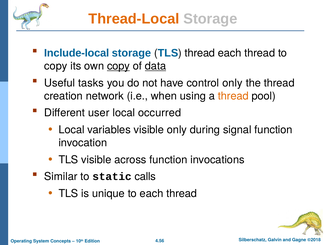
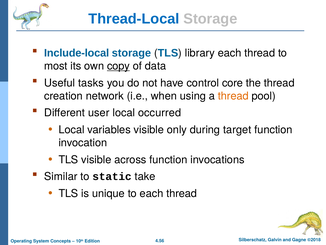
Thread-Local colour: orange -> blue
TLS thread: thread -> library
copy at (56, 66): copy -> most
data underline: present -> none
control only: only -> core
signal: signal -> target
calls: calls -> take
